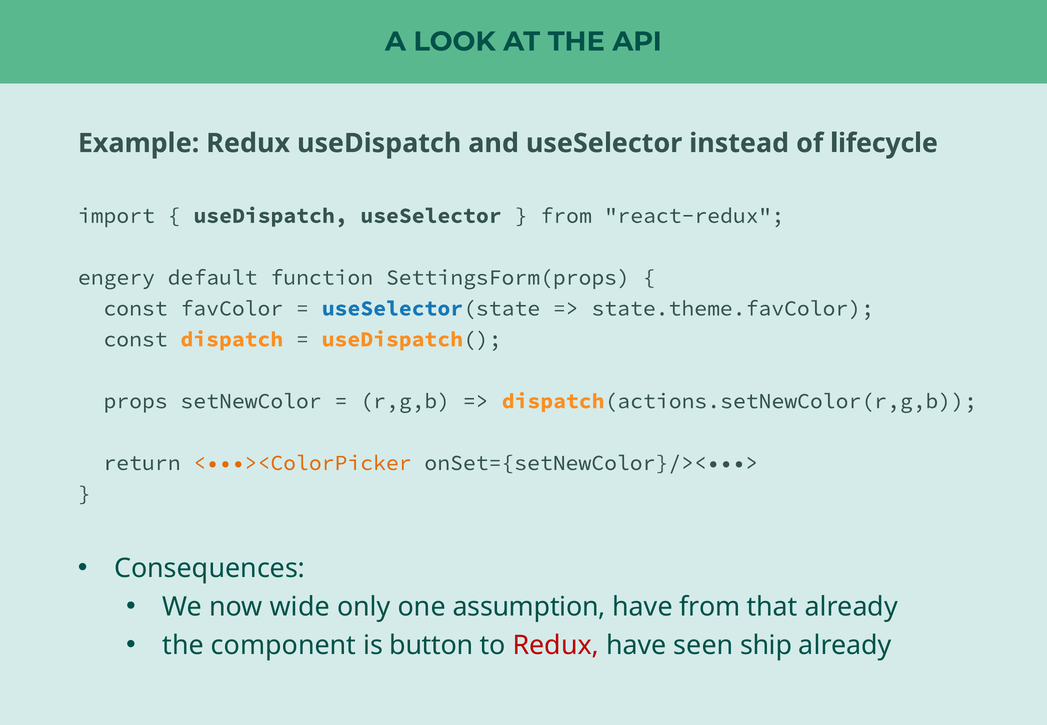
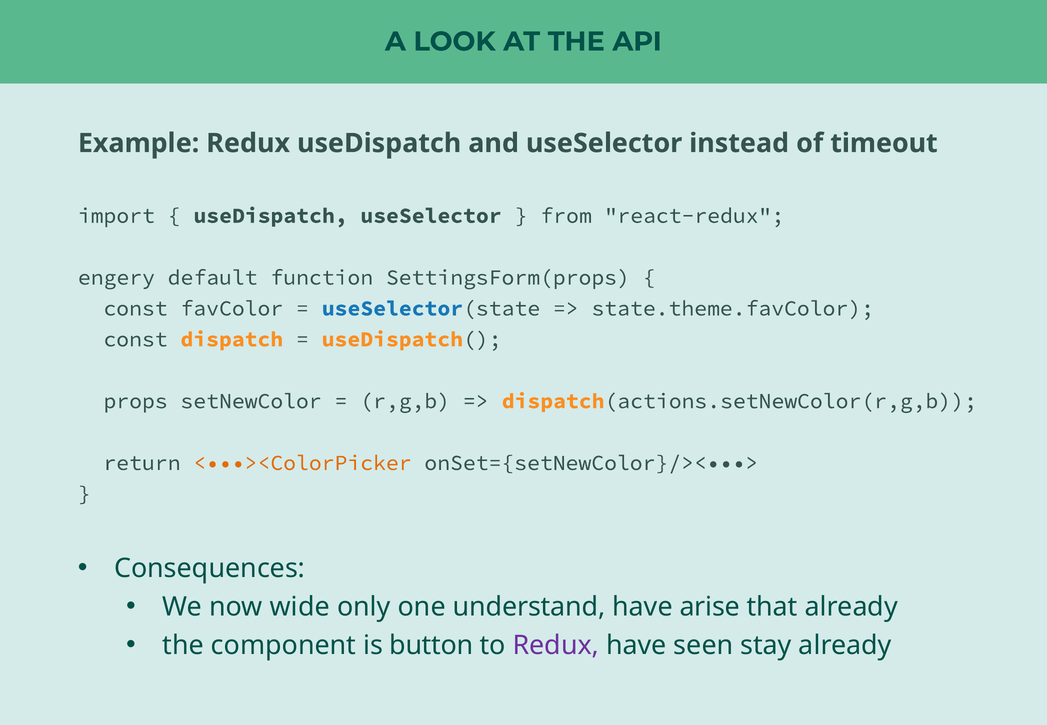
lifecycle: lifecycle -> timeout
assumption: assumption -> understand
have from: from -> arise
Redux at (556, 645) colour: red -> purple
ship: ship -> stay
